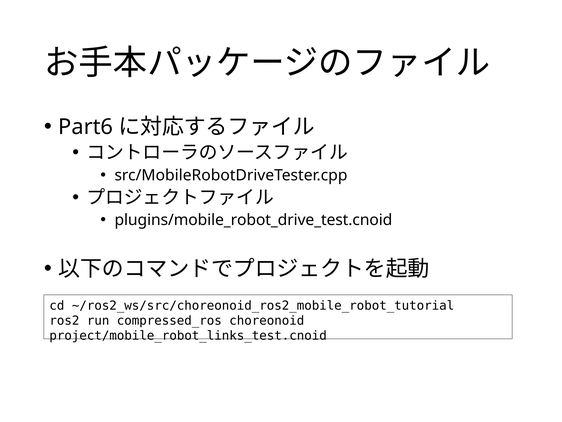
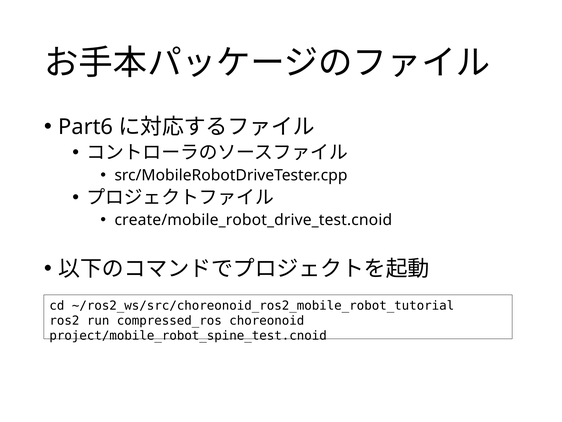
plugins/mobile_robot_drive_test.cnoid: plugins/mobile_robot_drive_test.cnoid -> create/mobile_robot_drive_test.cnoid
project/mobile_robot_links_test.cnoid: project/mobile_robot_links_test.cnoid -> project/mobile_robot_spine_test.cnoid
